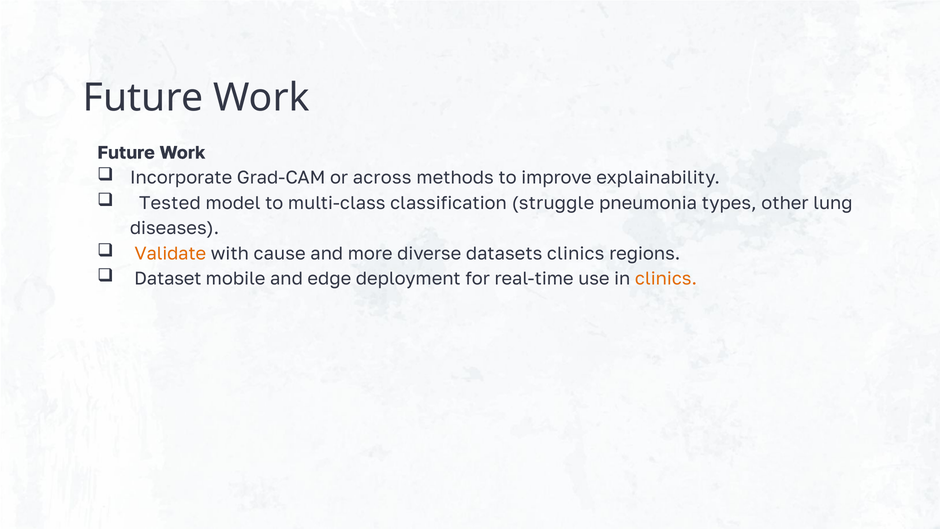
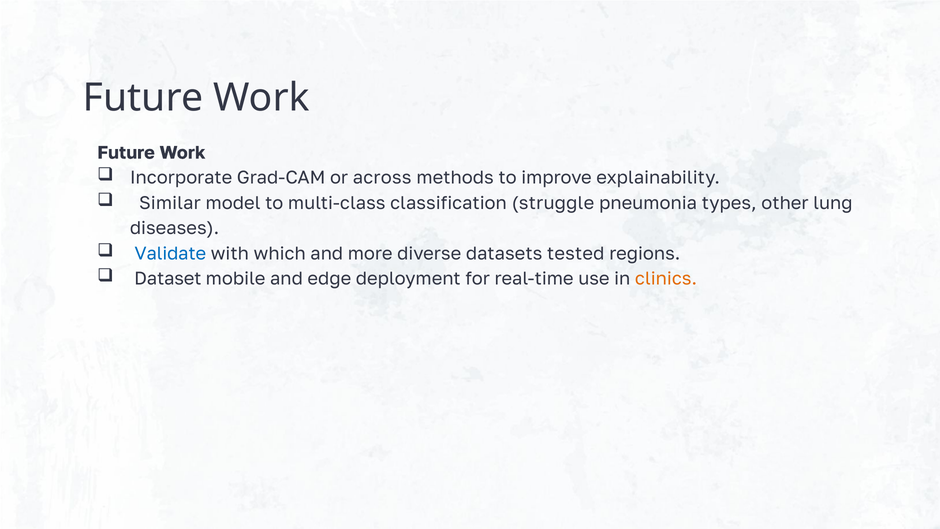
Tested: Tested -> Similar
Validate colour: orange -> blue
cause: cause -> which
datasets clinics: clinics -> tested
